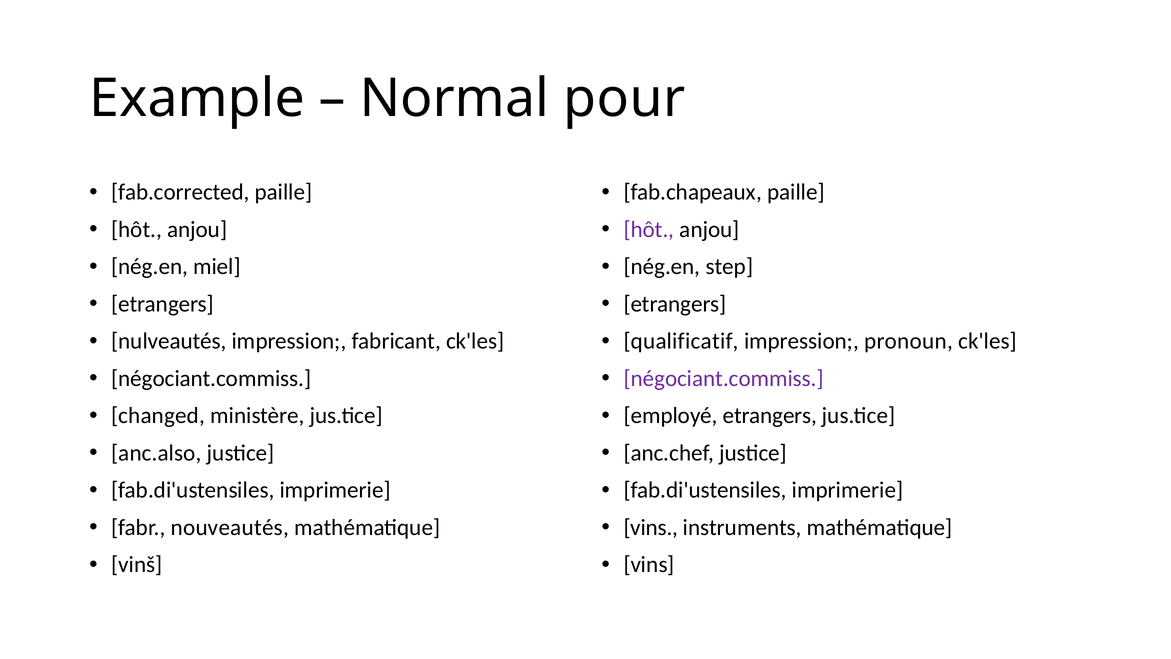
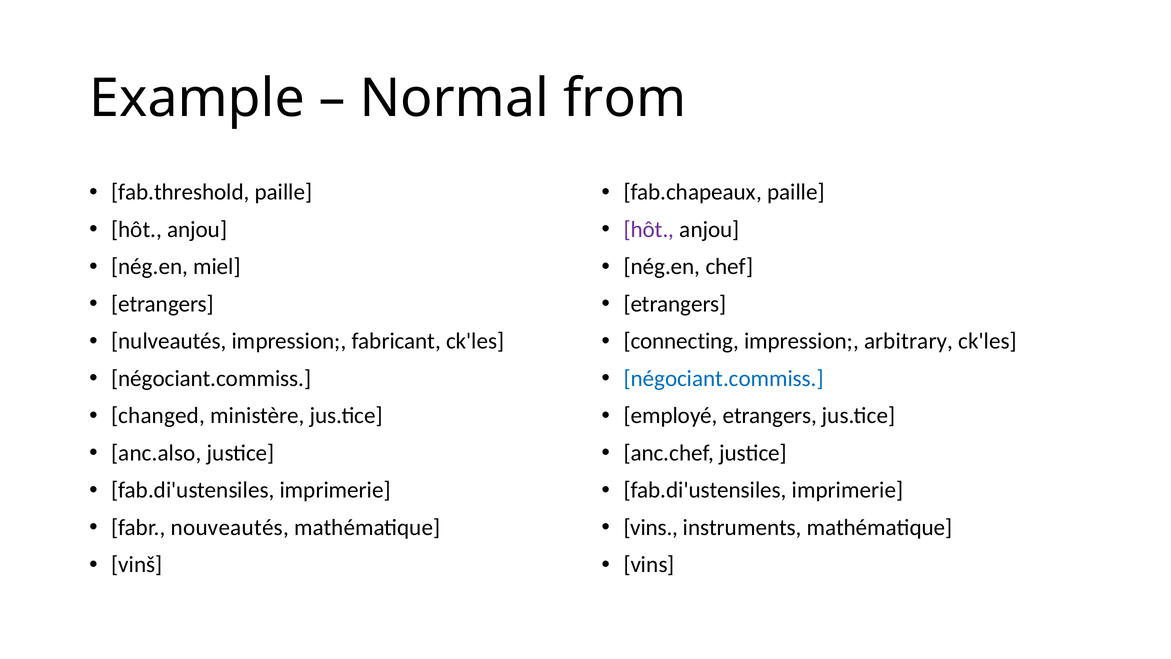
pour: pour -> from
fab.corrected: fab.corrected -> fab.threshold
step: step -> chef
qualificatif: qualificatif -> connecting
pronoun: pronoun -> arbitrary
négociant.commiss at (724, 378) colour: purple -> blue
